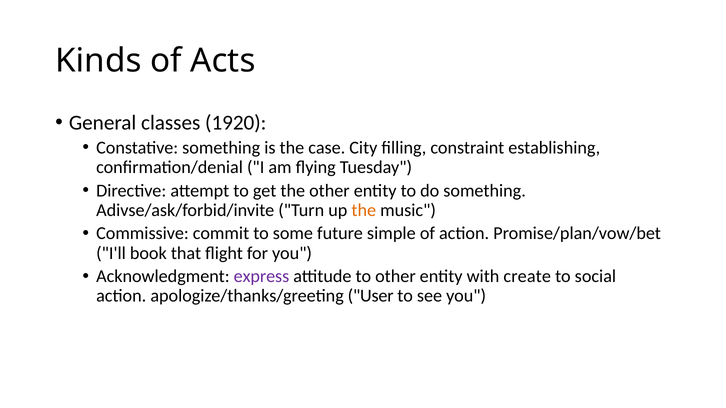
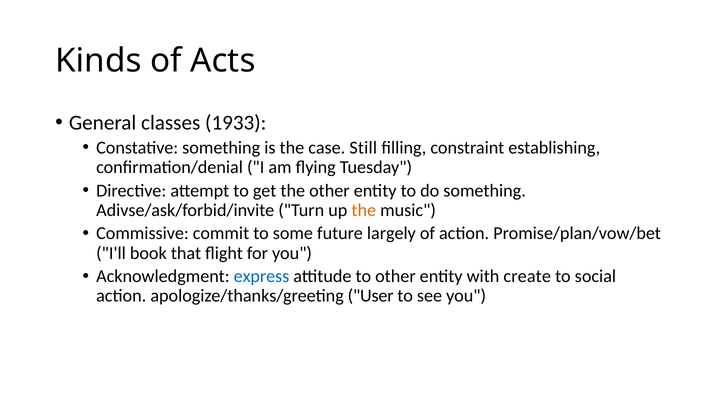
1920: 1920 -> 1933
City: City -> Still
simple: simple -> largely
express colour: purple -> blue
